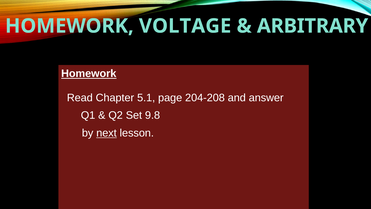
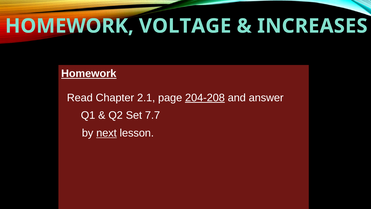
ARBITRARY: ARBITRARY -> INCREASES
5.1: 5.1 -> 2.1
204-208 underline: none -> present
9.8: 9.8 -> 7.7
